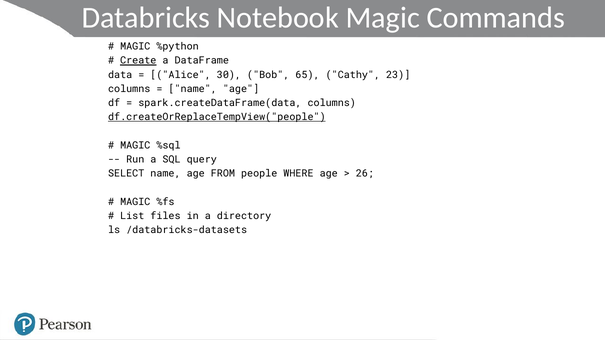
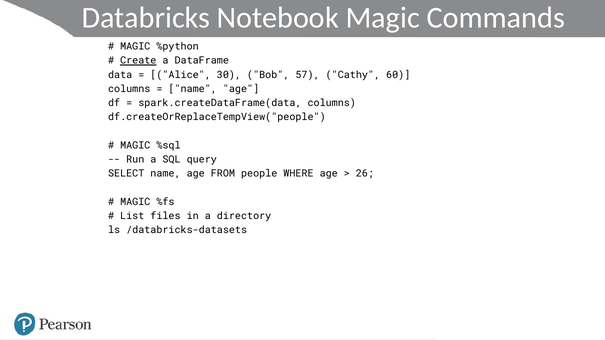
65: 65 -> 57
23: 23 -> 60
df.createOrReplaceTempView("people underline: present -> none
